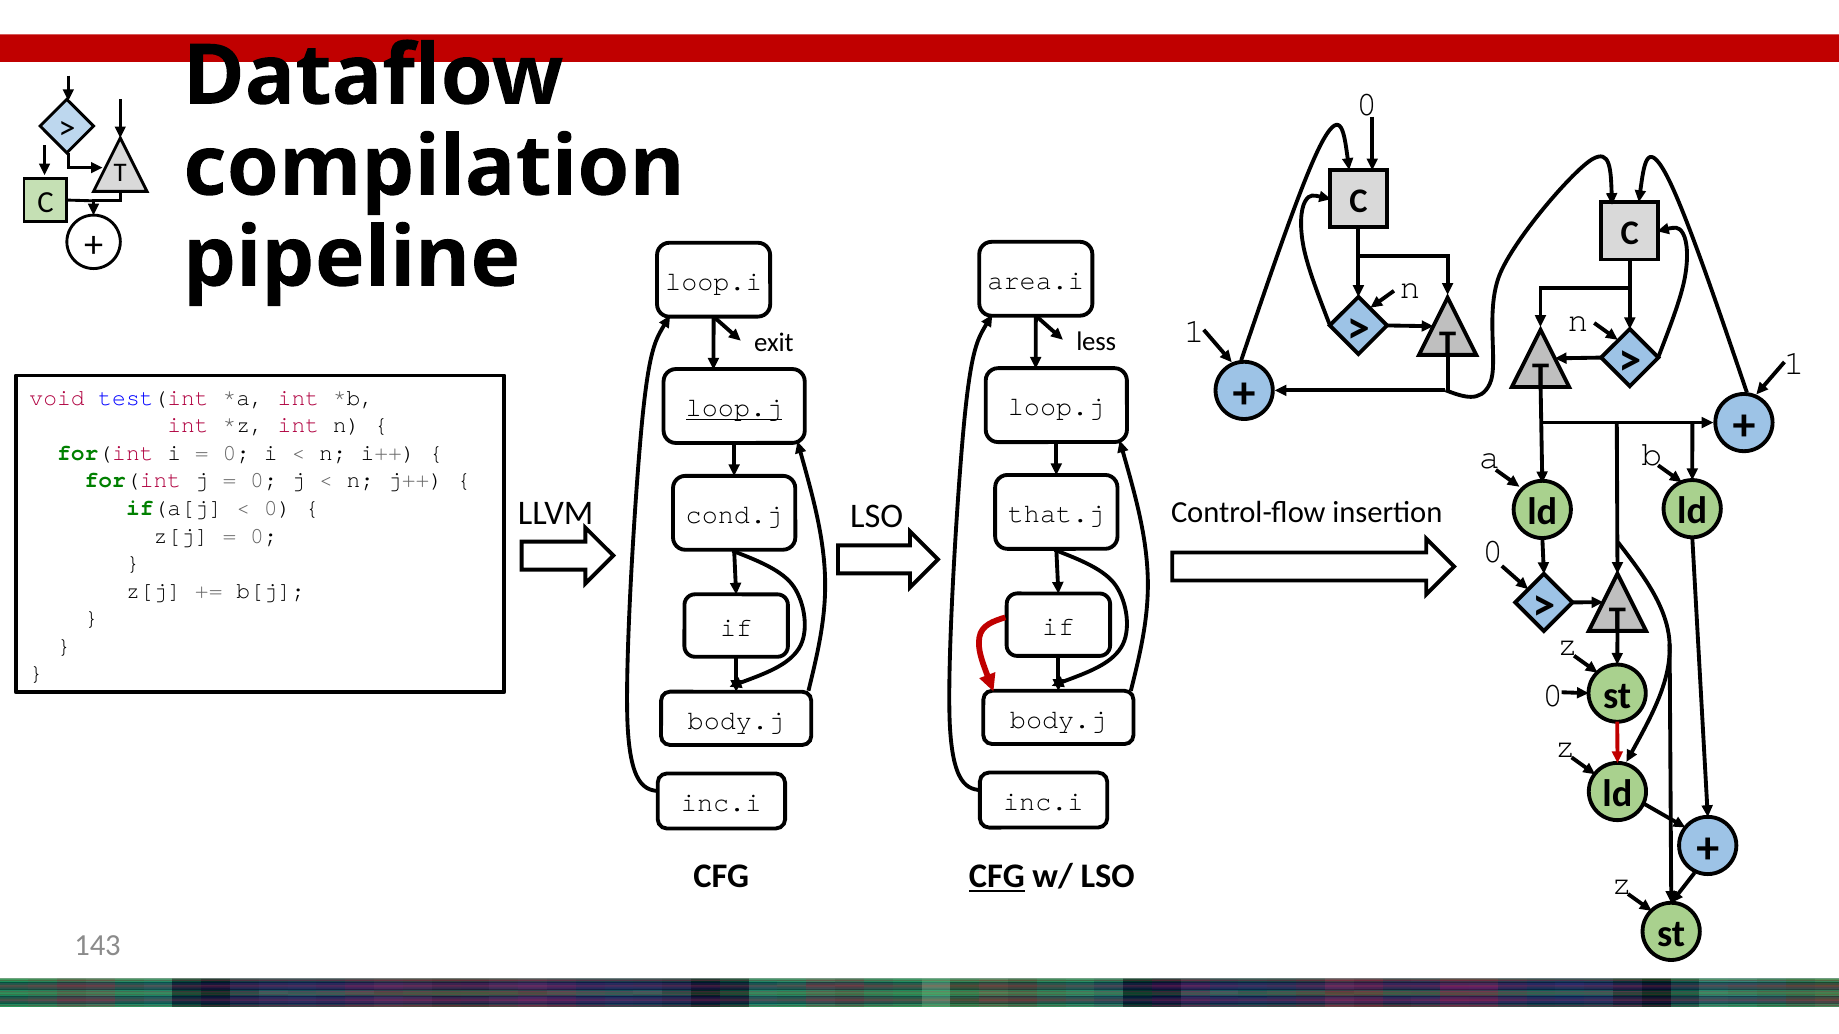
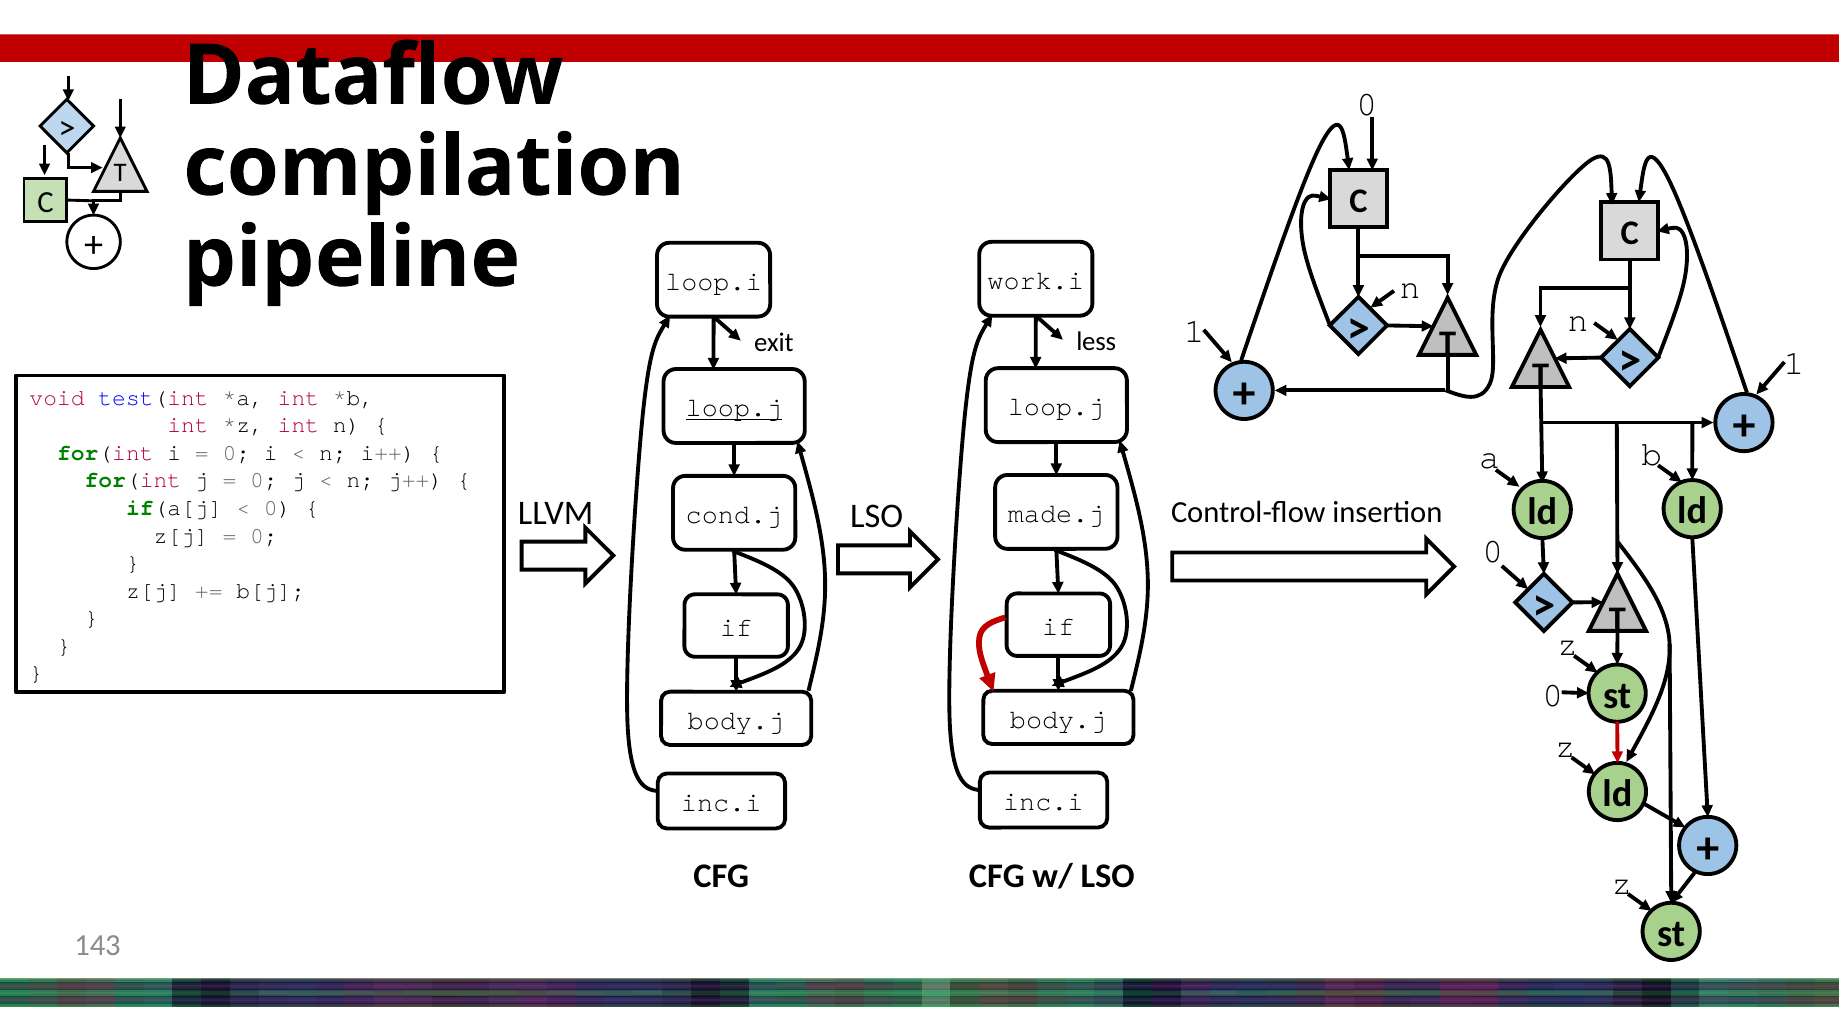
area.i: area.i -> work.i
that.j: that.j -> made.j
CFG at (997, 876) underline: present -> none
